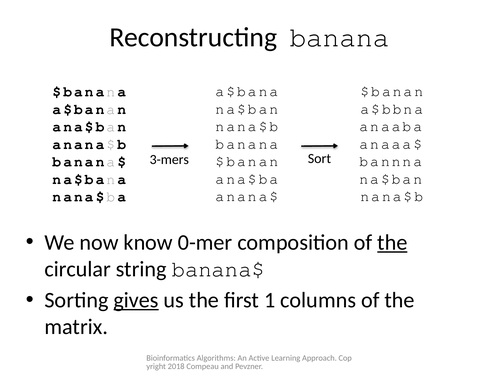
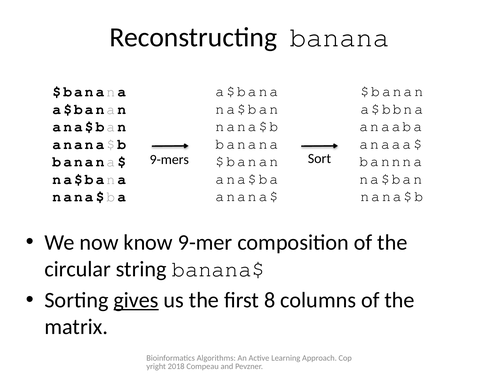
3-mers: 3-mers -> 9-mers
0-mer: 0-mer -> 9-mer
the at (392, 242) underline: present -> none
1: 1 -> 8
